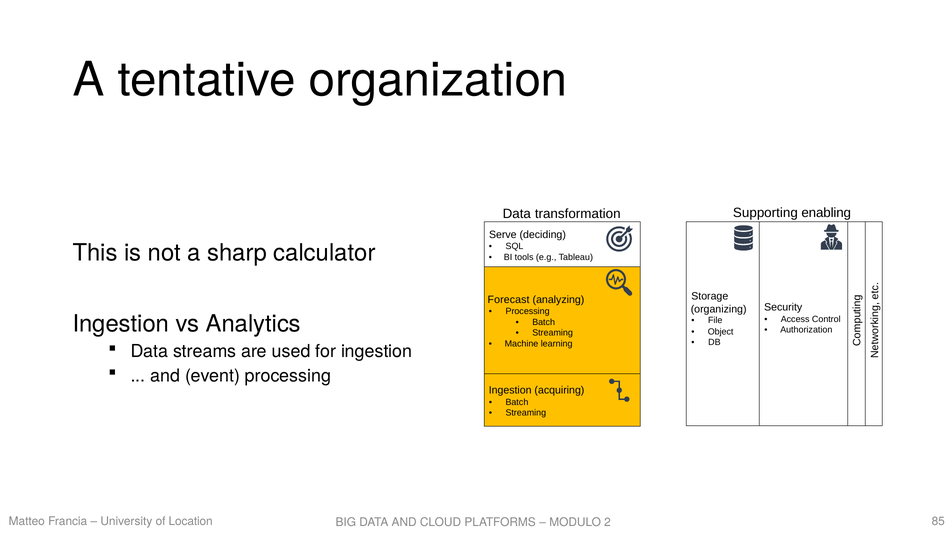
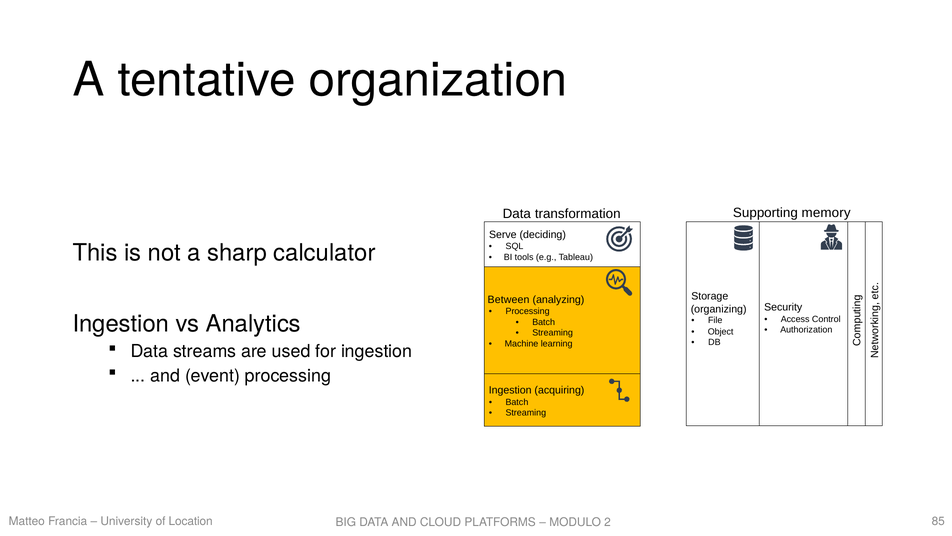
enabling: enabling -> memory
Forecast: Forecast -> Between
